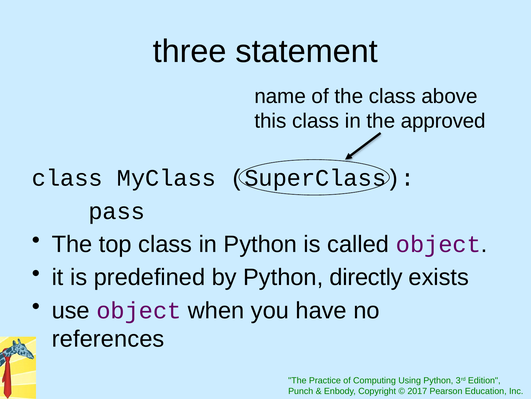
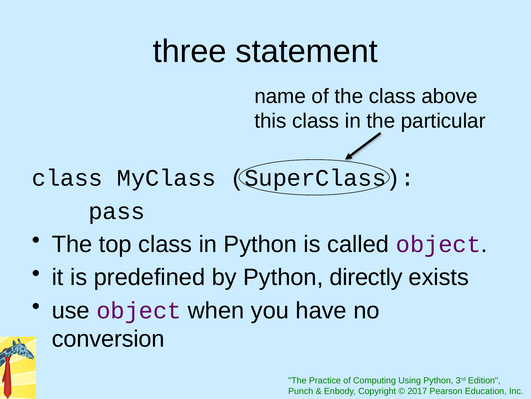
approved: approved -> particular
references: references -> conversion
